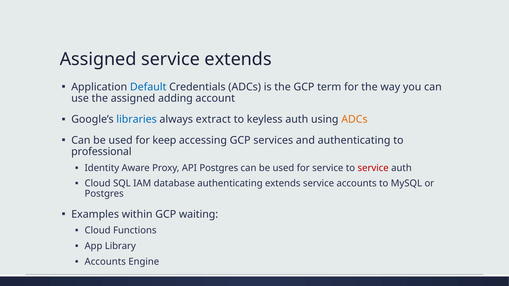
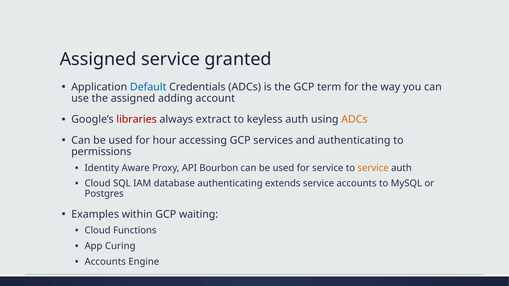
service extends: extends -> granted
libraries colour: blue -> red
keep: keep -> hour
professional: professional -> permissions
API Postgres: Postgres -> Bourbon
service at (373, 168) colour: red -> orange
Library: Library -> Curing
